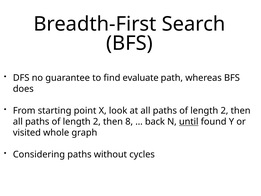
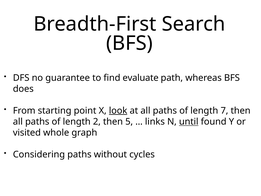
look underline: none -> present
2 at (224, 110): 2 -> 7
8: 8 -> 5
back: back -> links
